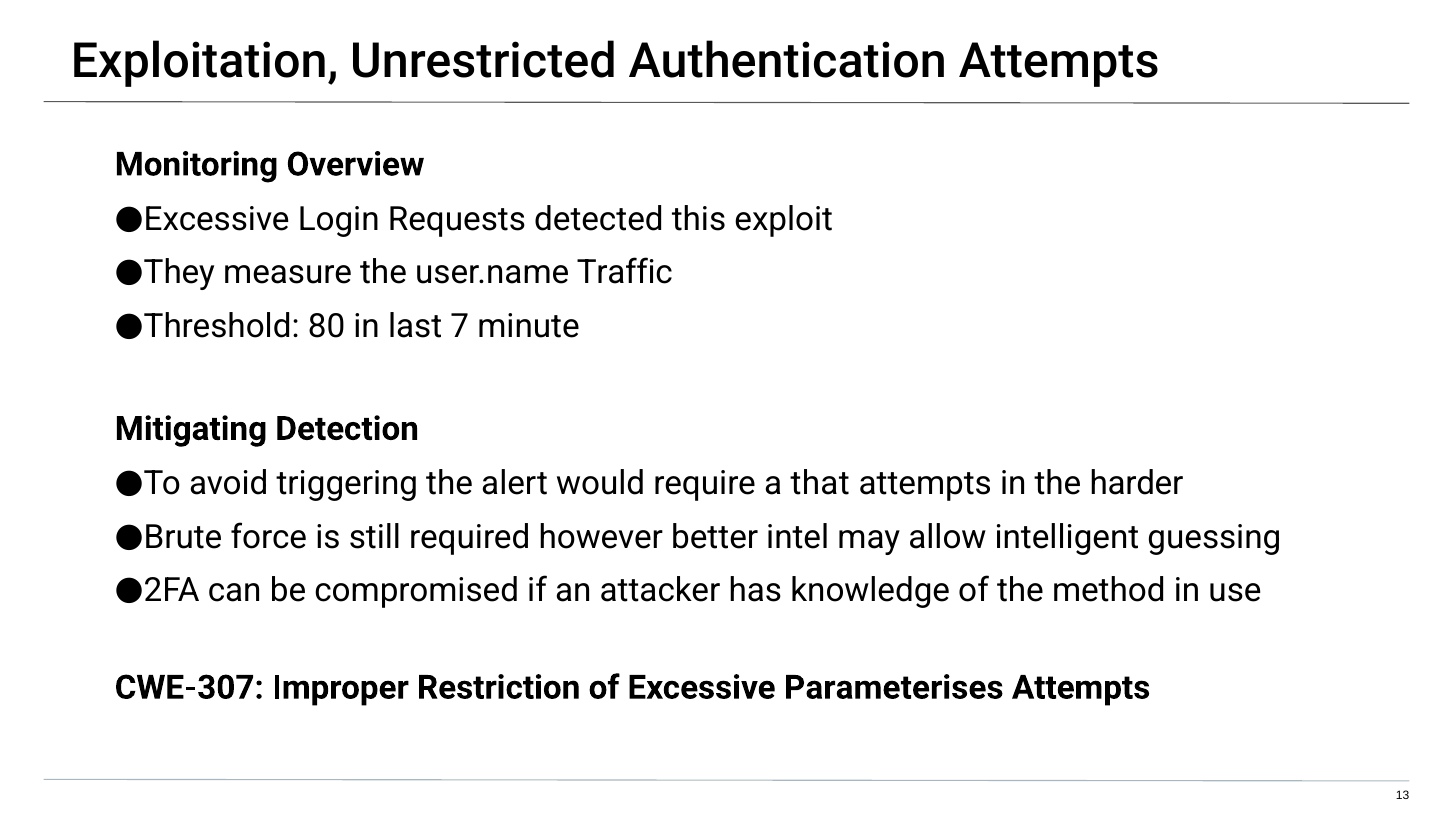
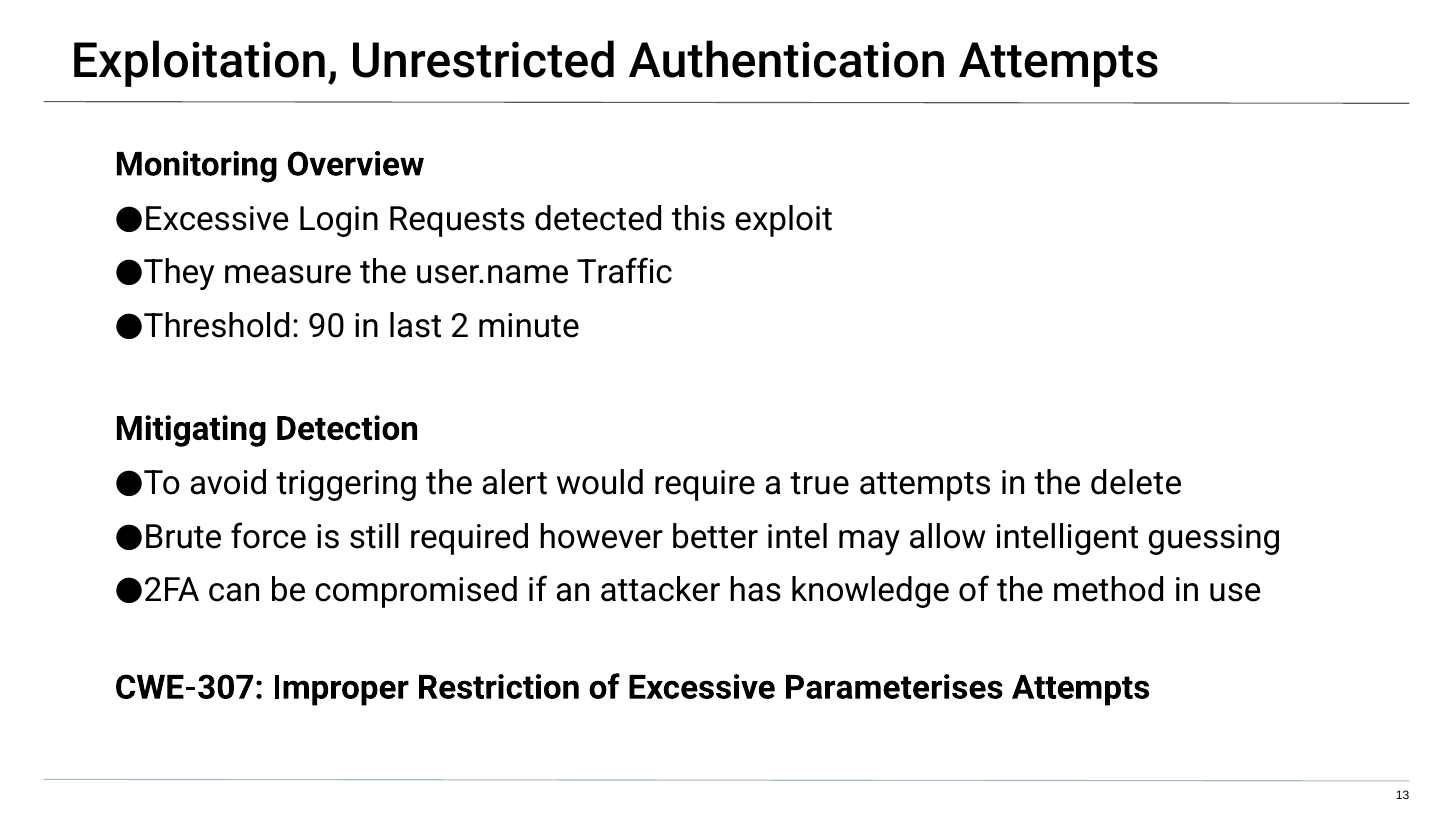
80: 80 -> 90
7: 7 -> 2
that: that -> true
harder: harder -> delete
